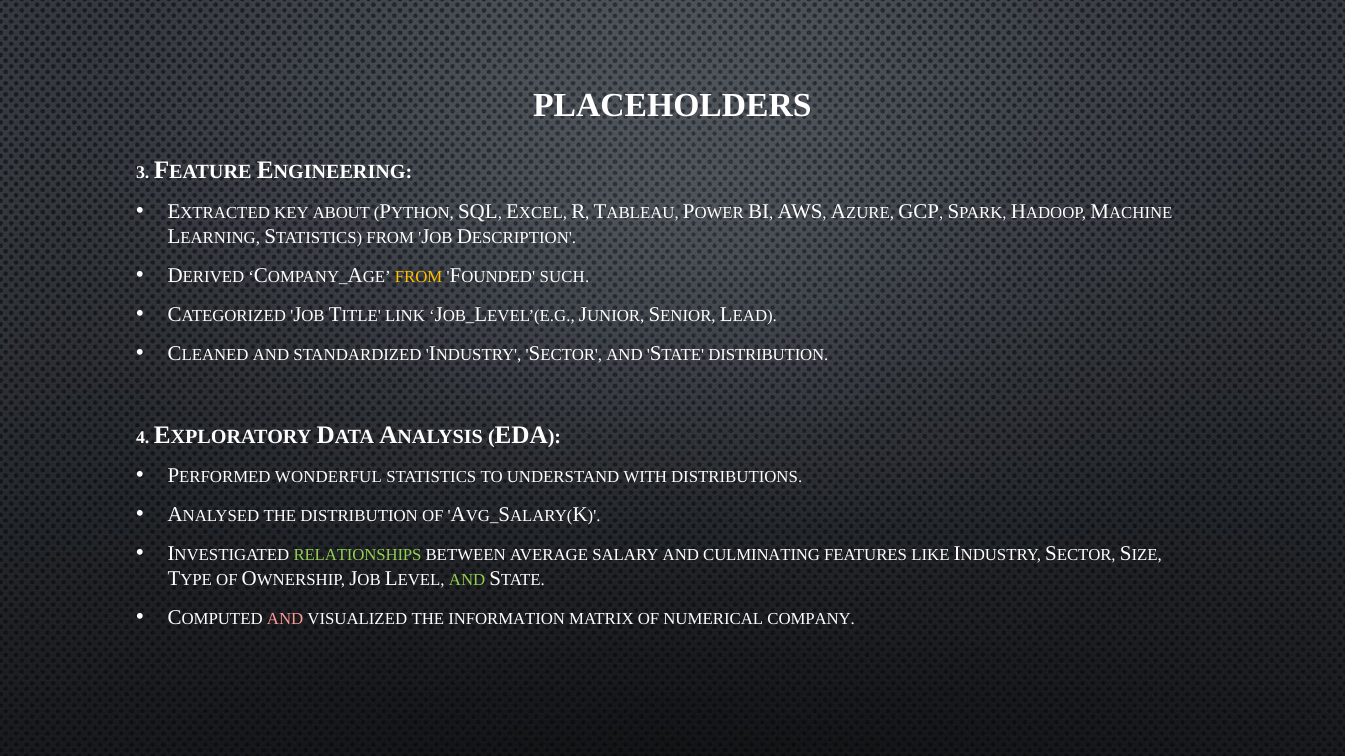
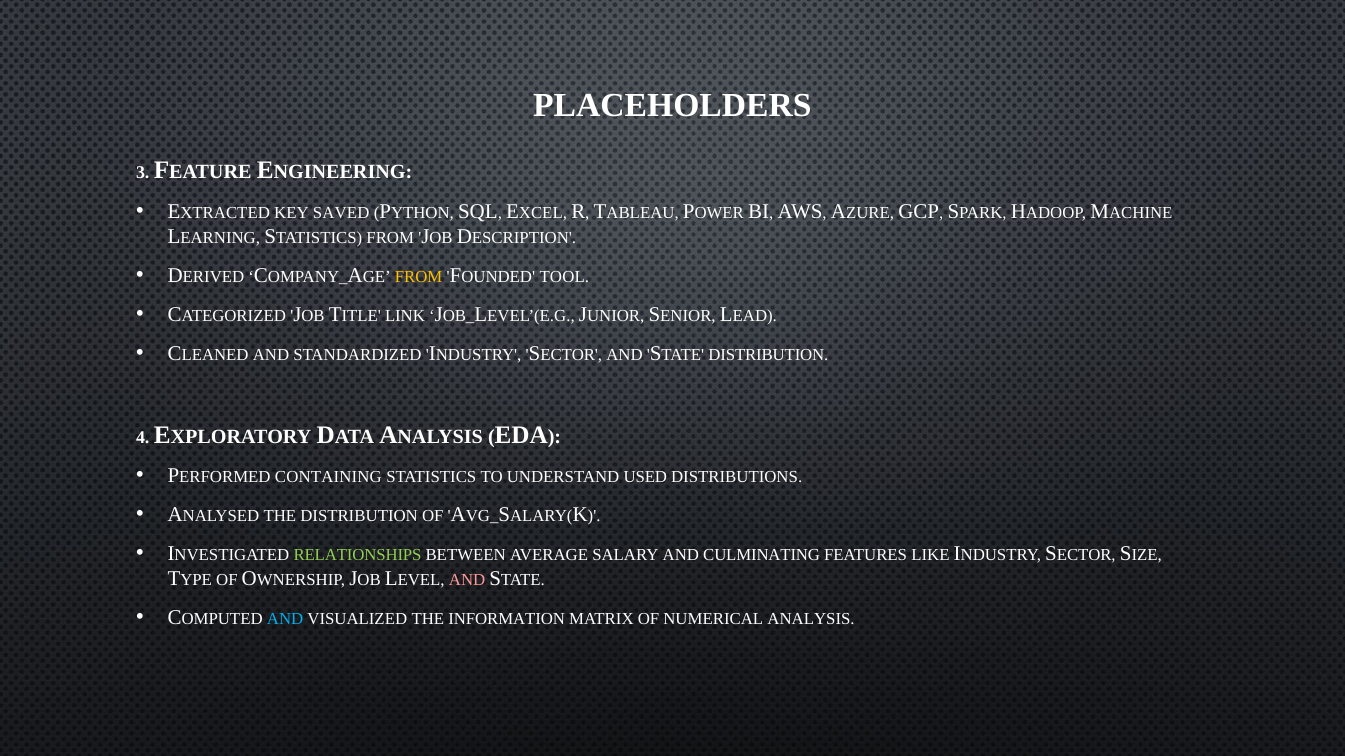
ABOUT: ABOUT -> SAVED
SUCH: SUCH -> TOOL
WONDERFUL: WONDERFUL -> CONTAINING
WITH: WITH -> USED
AND at (467, 581) colour: light green -> pink
AND at (285, 620) colour: pink -> light blue
COMPANY: COMPANY -> ANALYSIS
